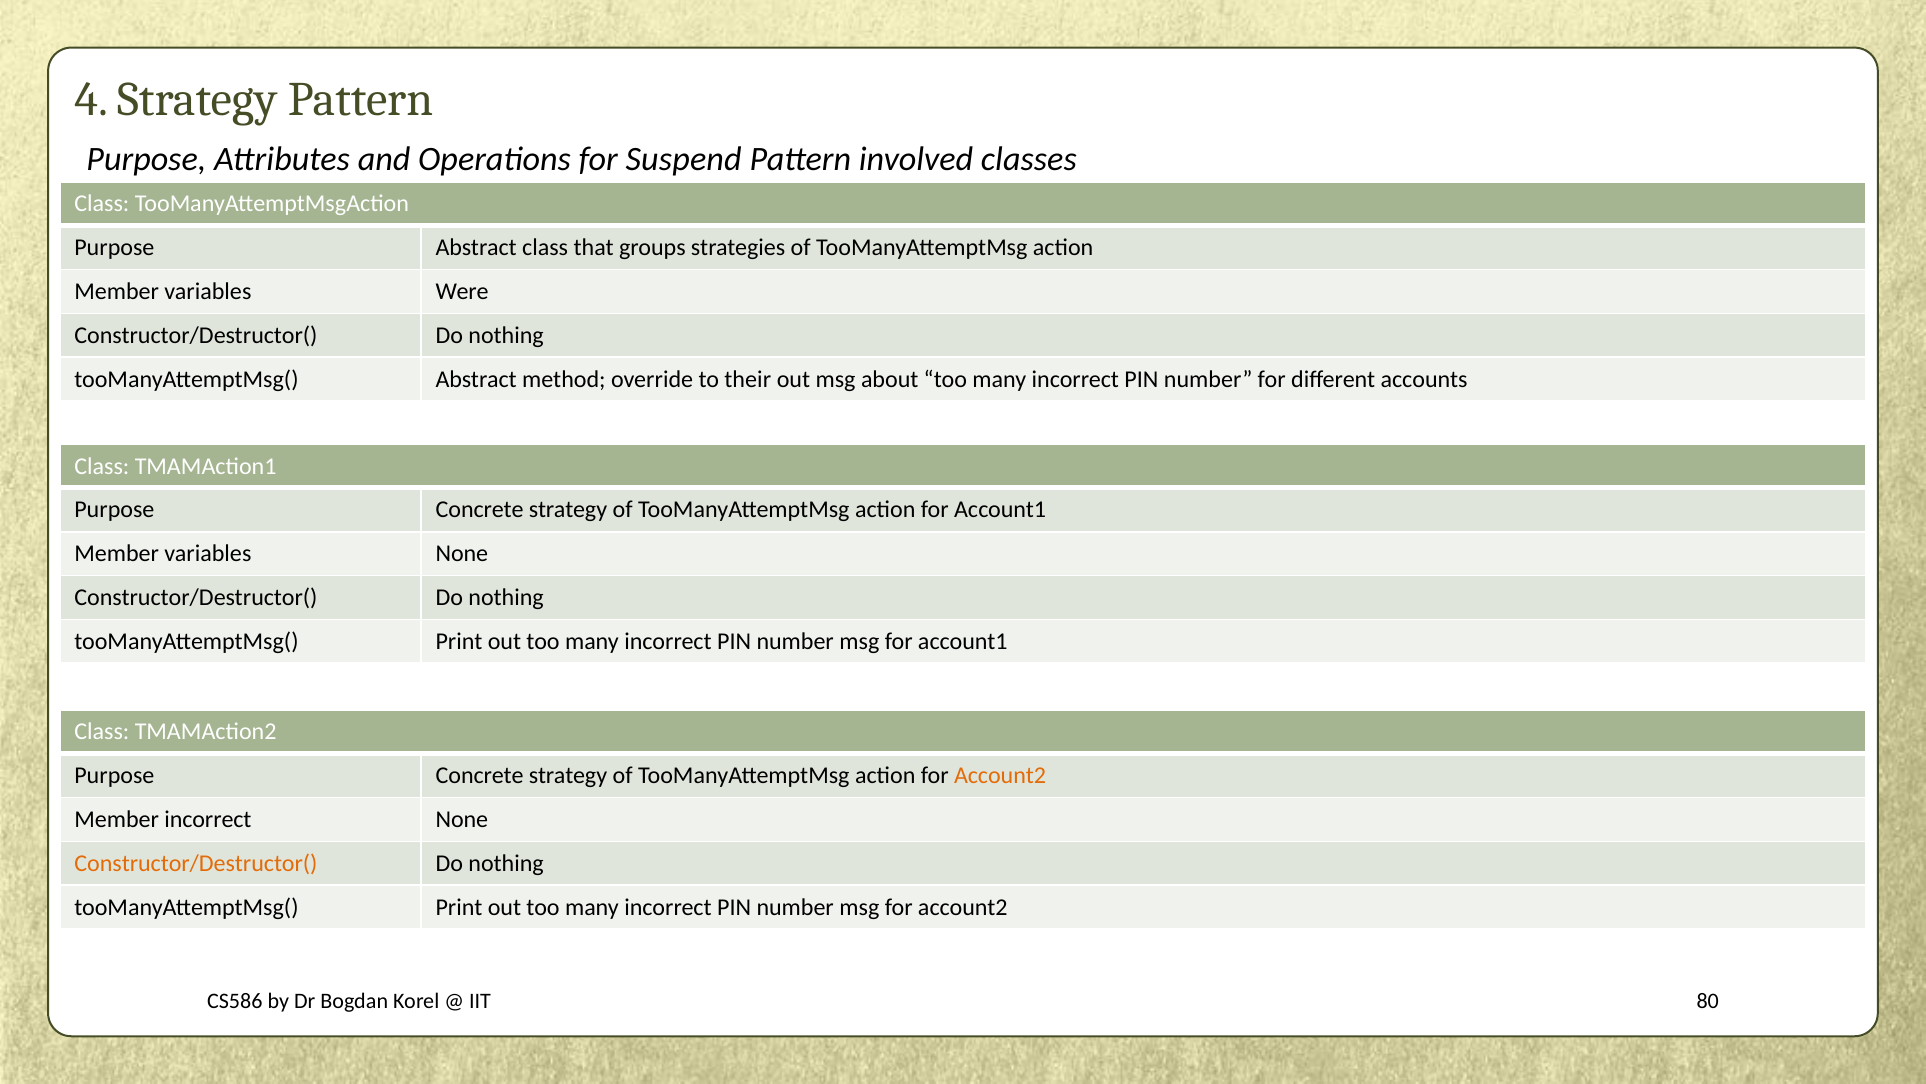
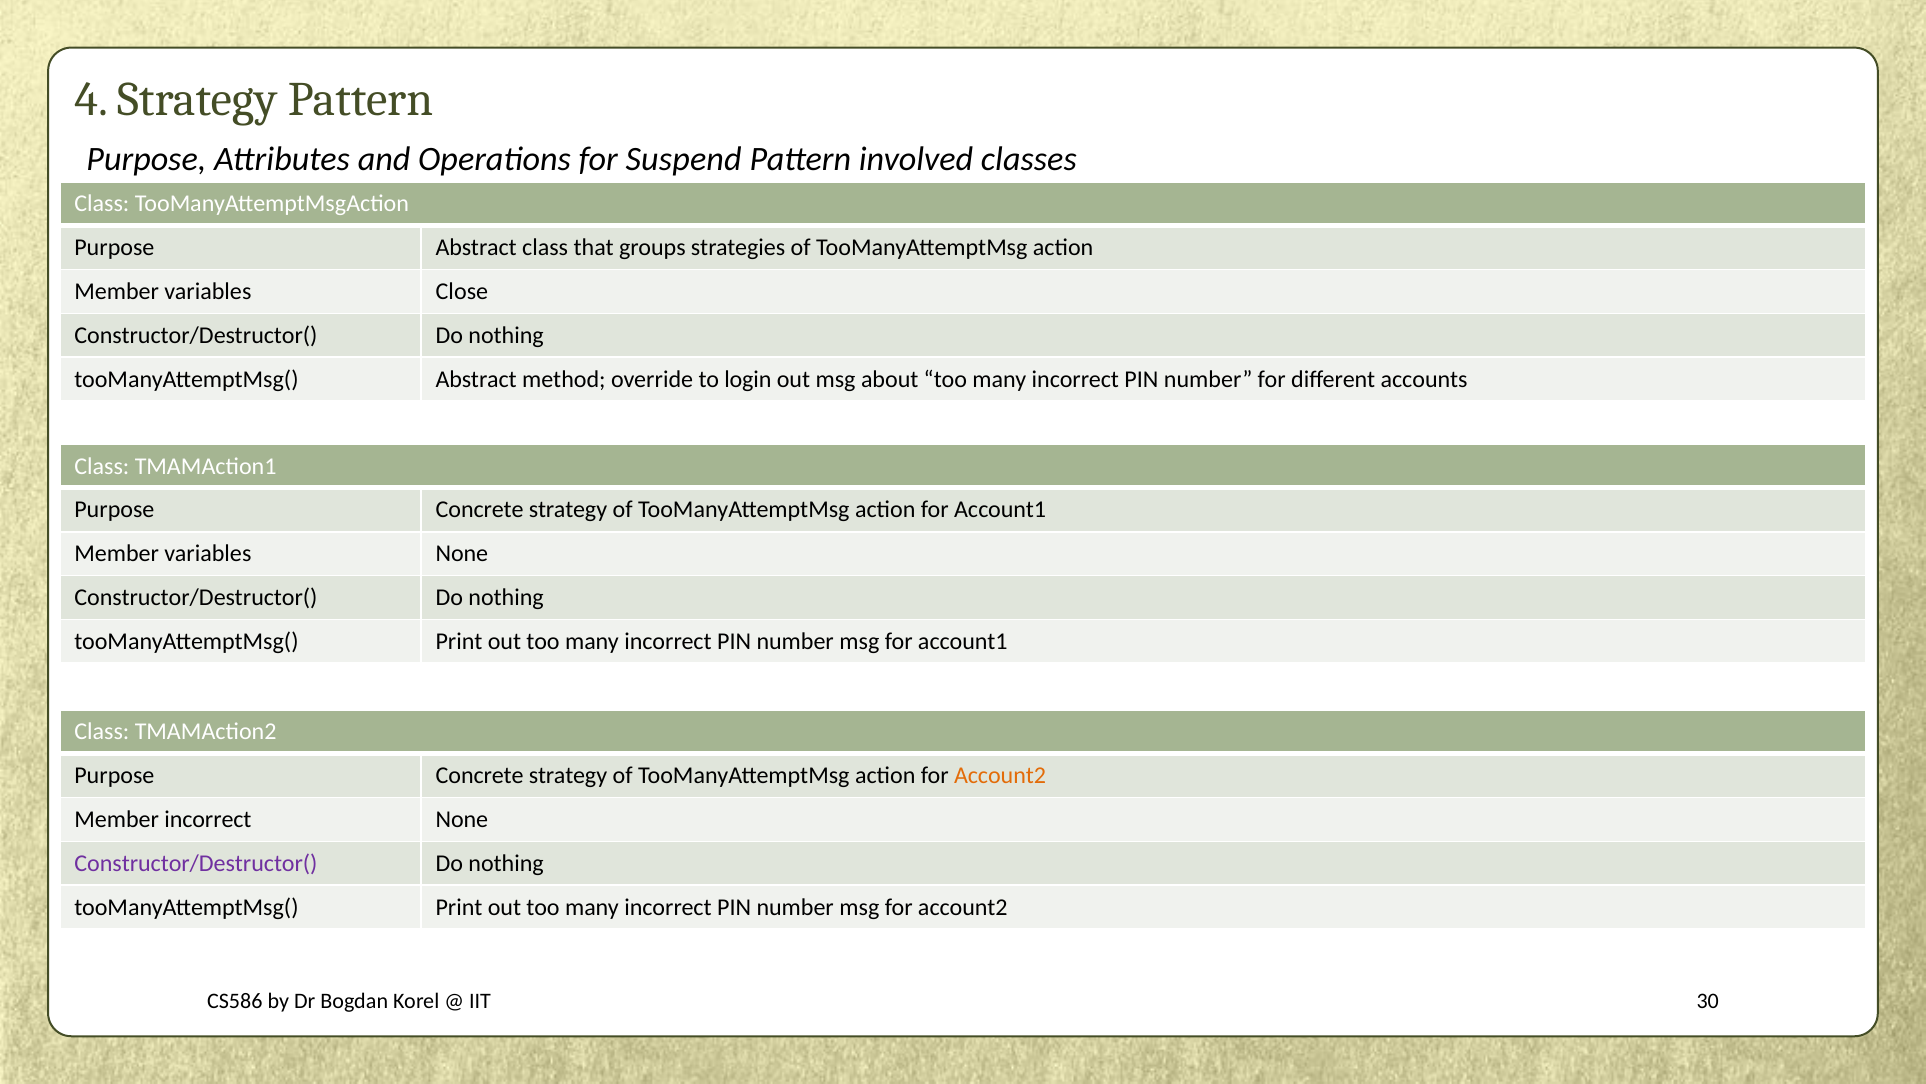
Were: Were -> Close
their: their -> login
Constructor/Destructor( at (196, 863) colour: orange -> purple
80: 80 -> 30
